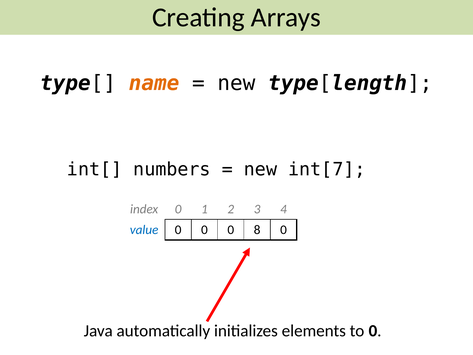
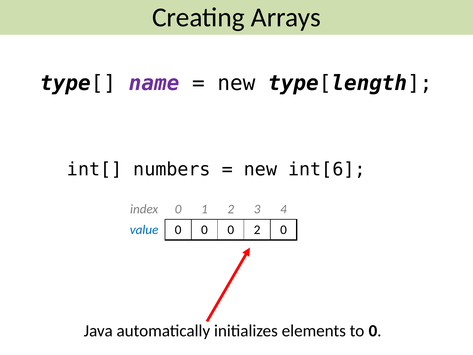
name colour: orange -> purple
int[7: int[7 -> int[6
0 8: 8 -> 2
